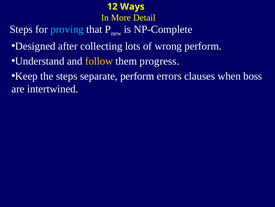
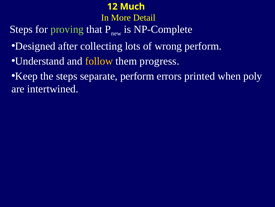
Ways: Ways -> Much
proving colour: light blue -> light green
clauses: clauses -> printed
boss: boss -> poly
